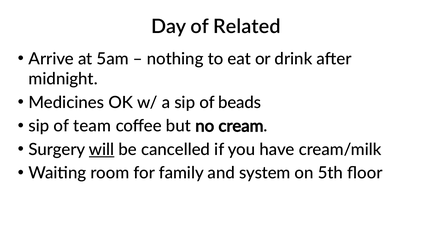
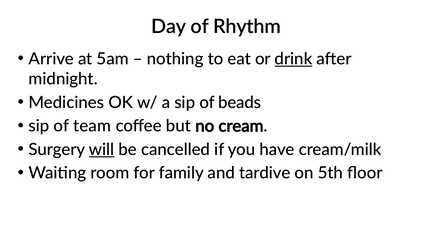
Related: Related -> Rhythm
drink underline: none -> present
system: system -> tardive
